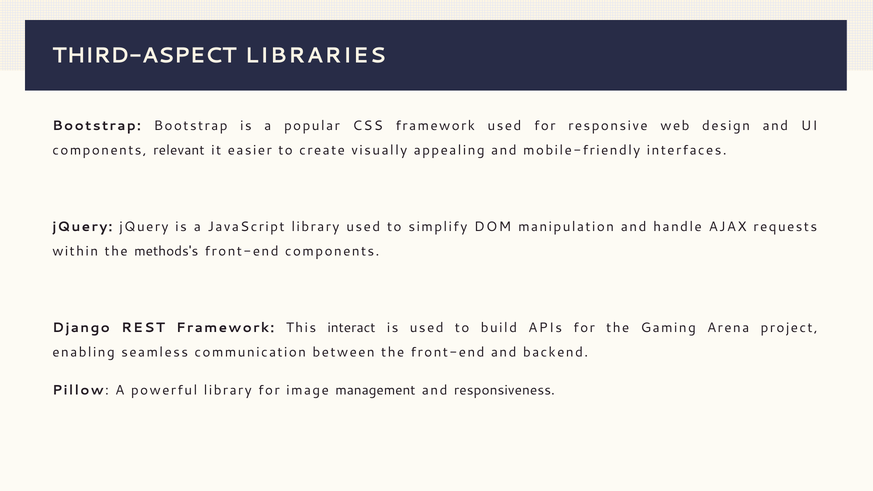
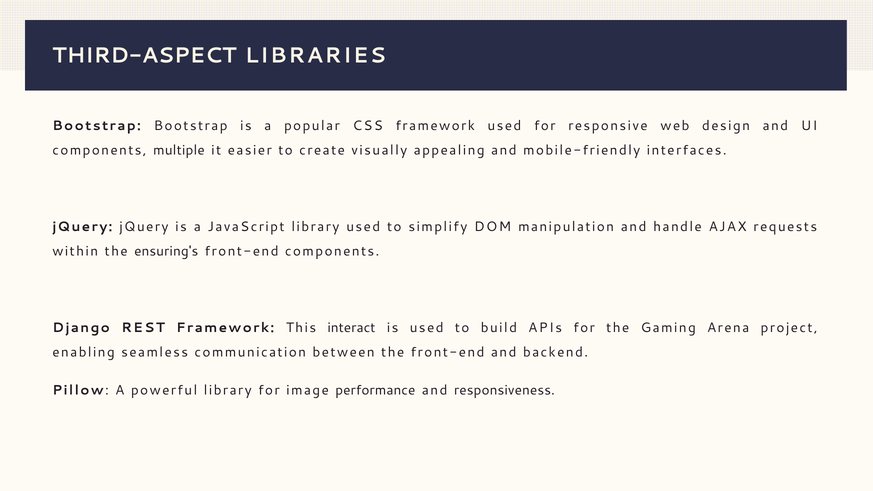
relevant: relevant -> multiple
methods's: methods's -> ensuring's
management: management -> performance
